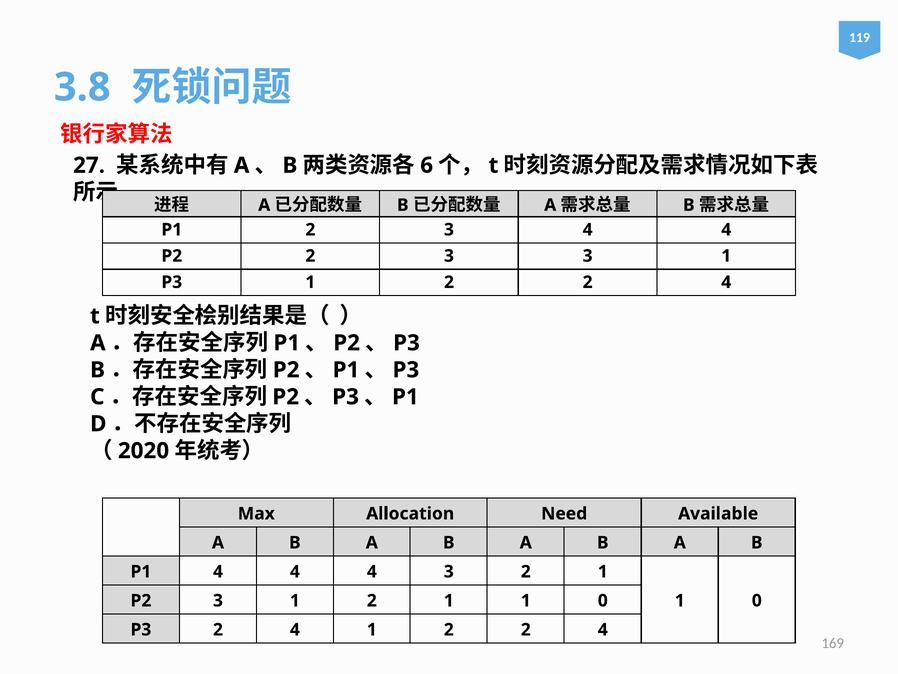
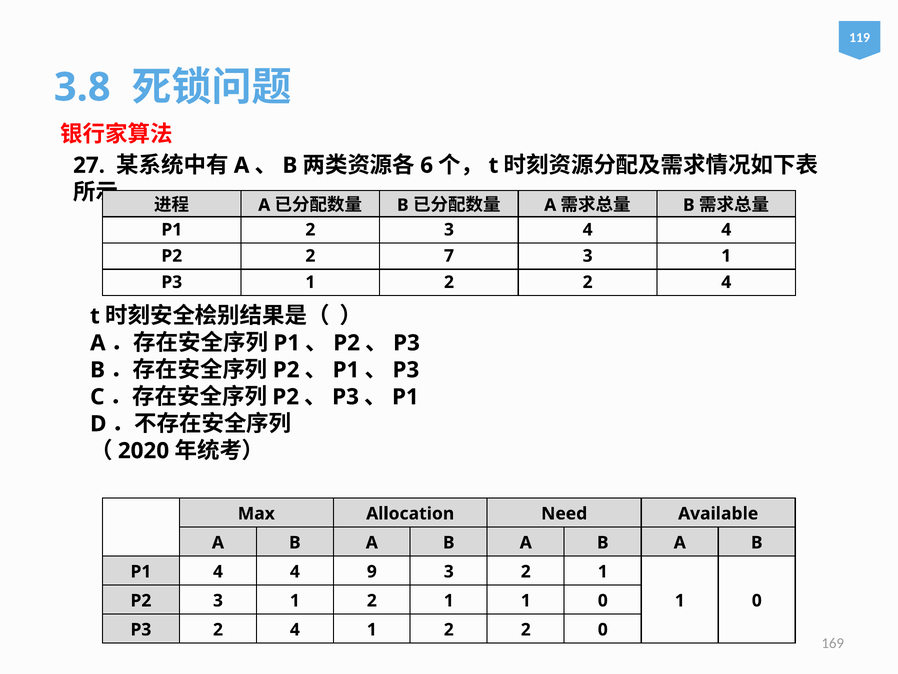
P2 2 3: 3 -> 7
4 4 4: 4 -> 9
4 at (603, 629): 4 -> 0
